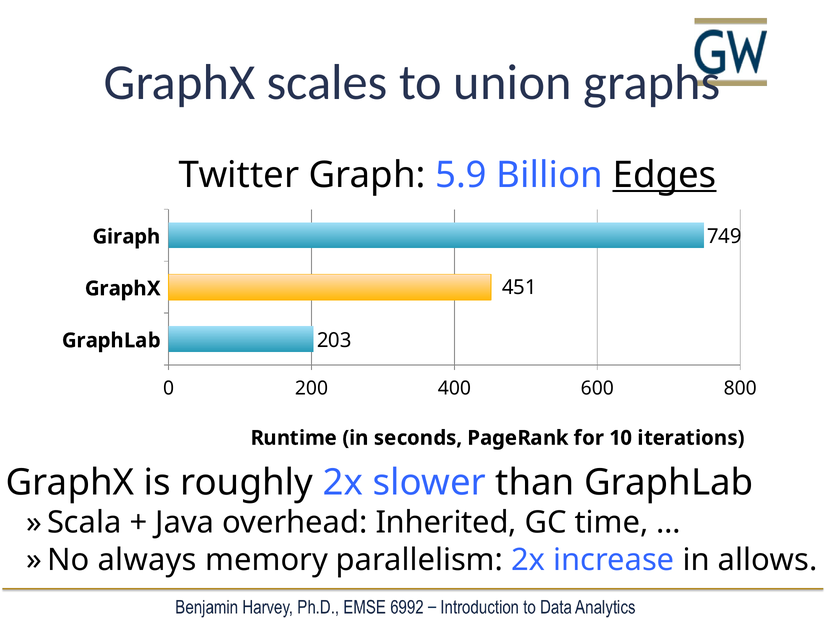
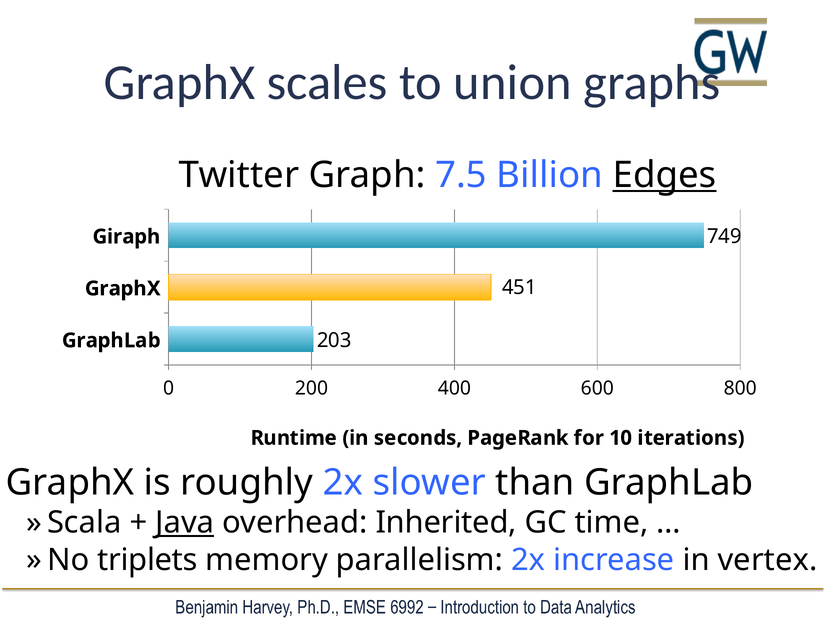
5.9: 5.9 -> 7.5
Java underline: none -> present
always: always -> triplets
allows: allows -> vertex
